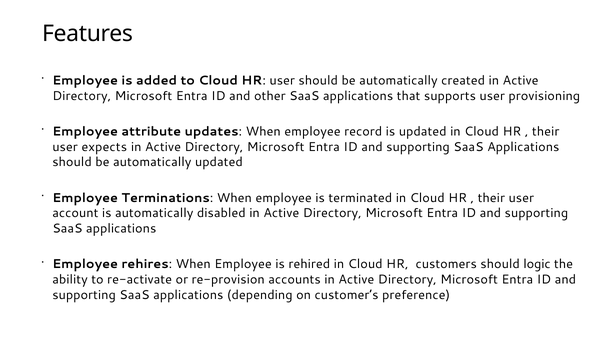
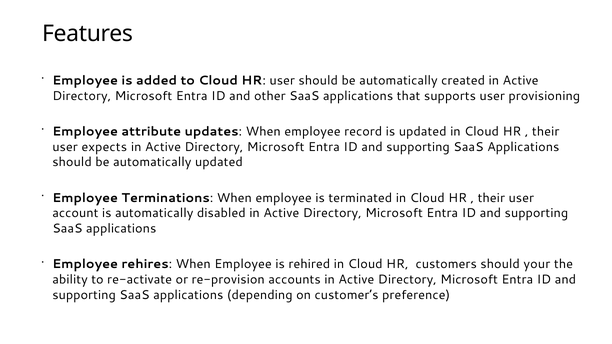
logic: logic -> your
